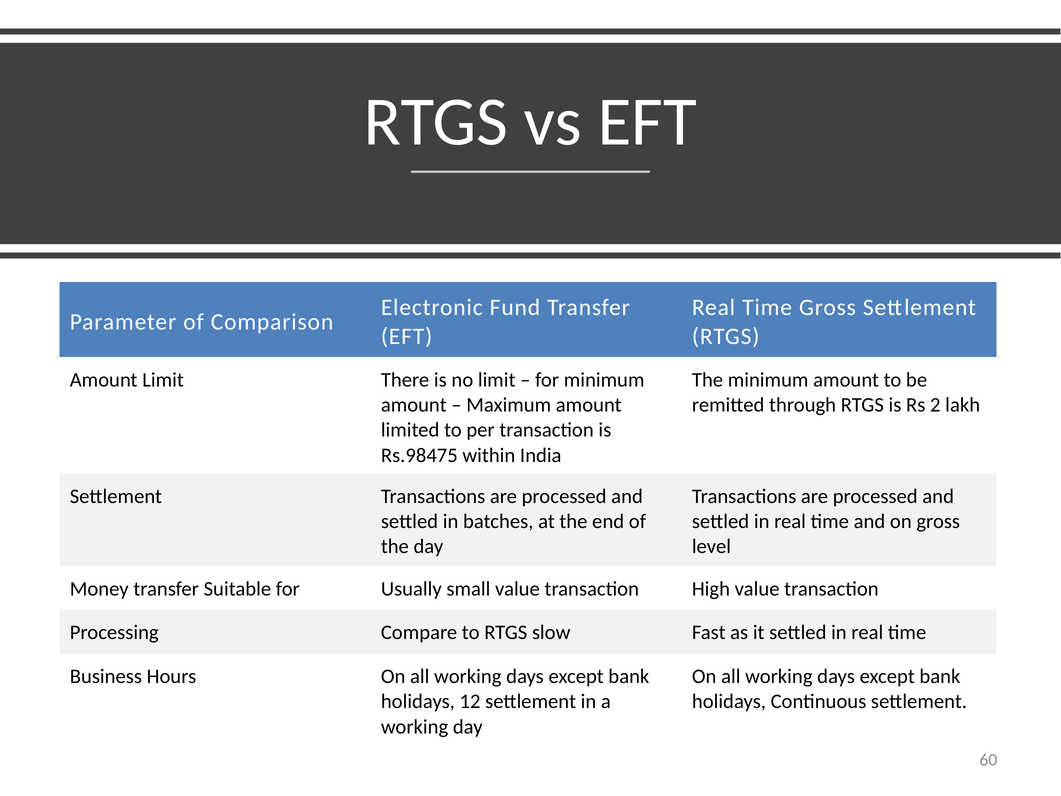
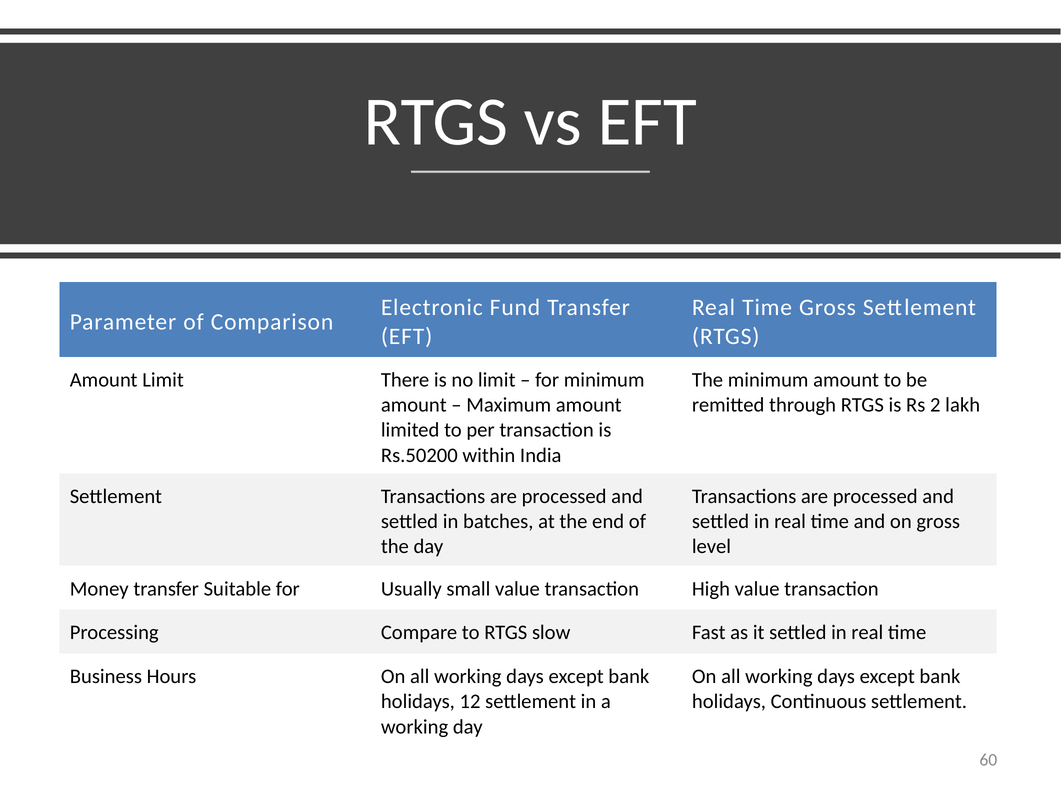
Rs.98475: Rs.98475 -> Rs.50200
